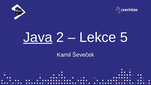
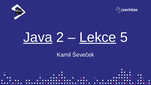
Lekce underline: none -> present
